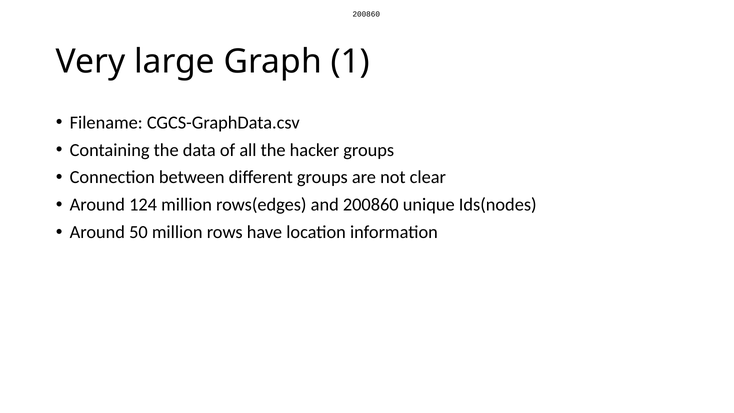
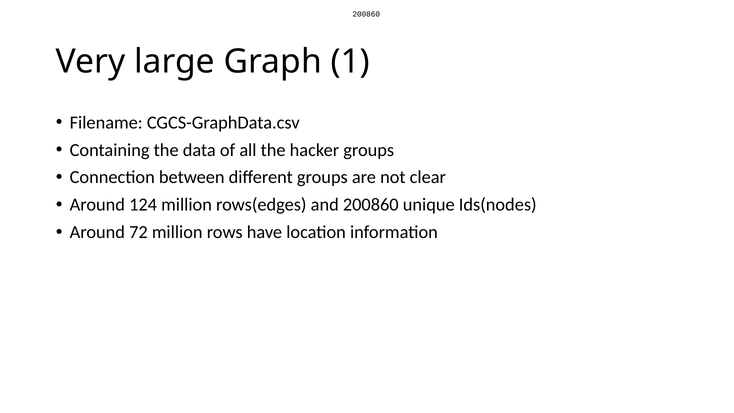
50: 50 -> 72
